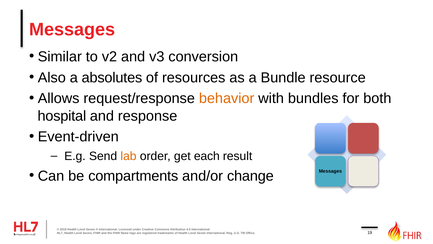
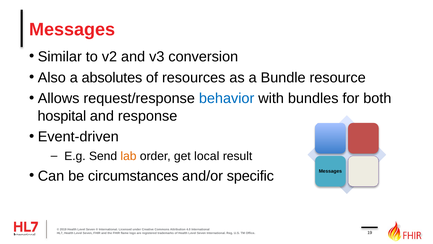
behavior colour: orange -> blue
each: each -> local
compartments: compartments -> circumstances
change: change -> specific
